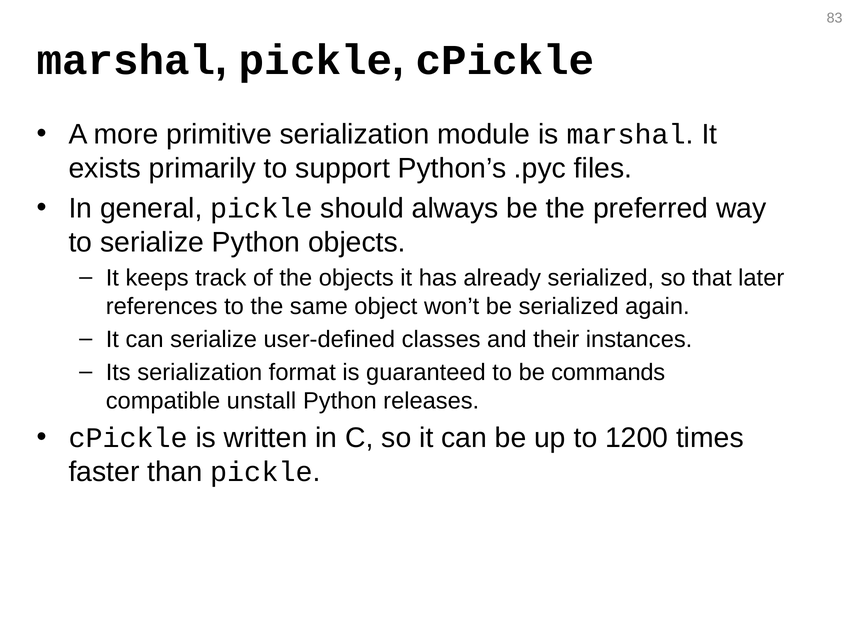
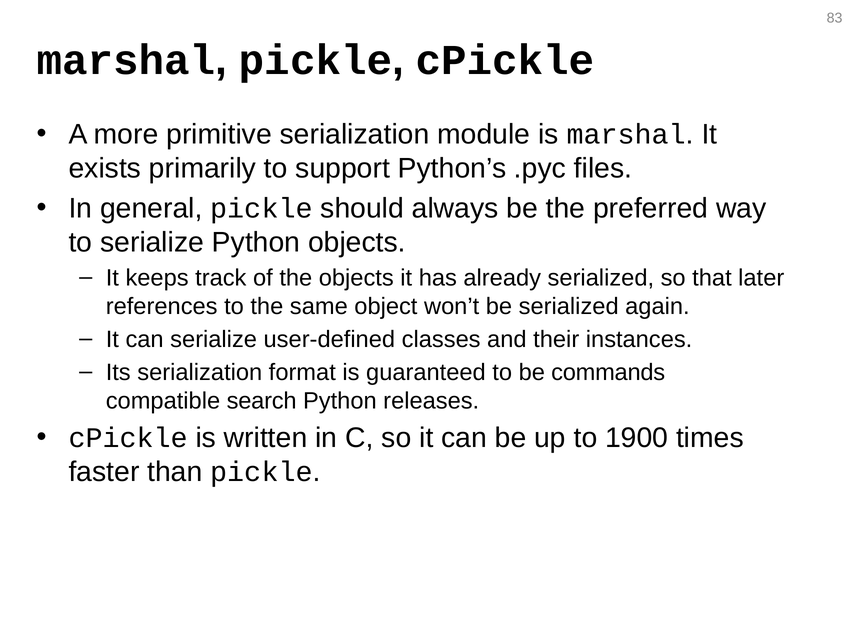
unstall: unstall -> search
1200: 1200 -> 1900
